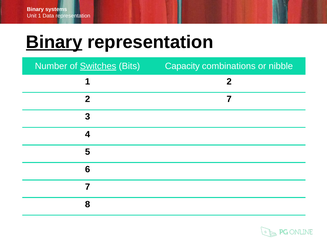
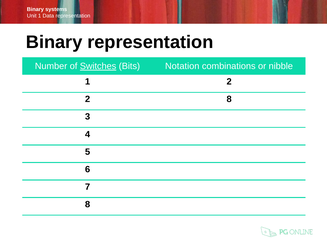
Binary at (54, 42) underline: present -> none
Capacity: Capacity -> Notation
2 7: 7 -> 8
